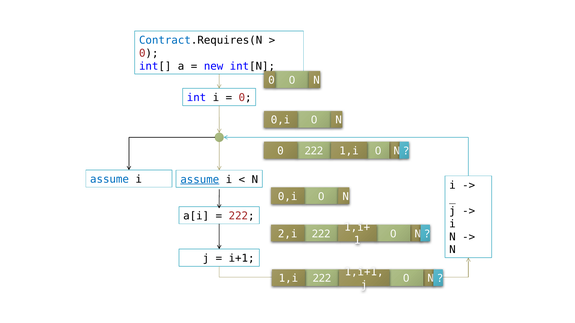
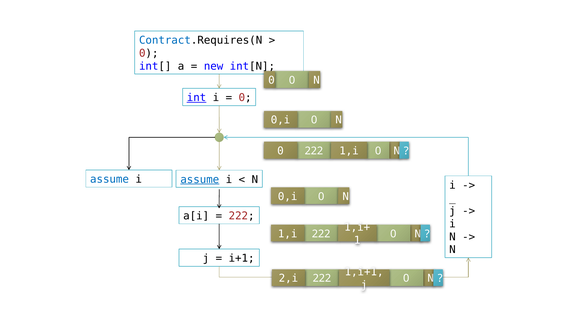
int underline: none -> present
2,i at (288, 234): 2,i -> 1,i
1,i at (288, 279): 1,i -> 2,i
